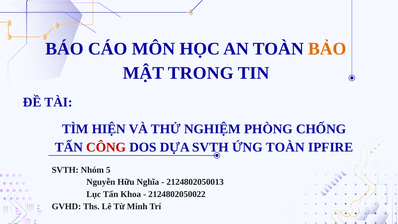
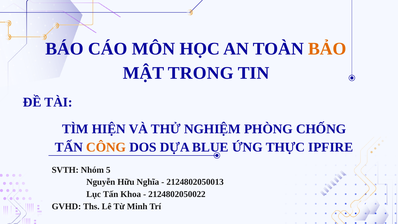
CÔNG colour: red -> orange
DỰA SVTH: SVTH -> BLUE
ỨNG TOÀN: TOÀN -> THỰC
